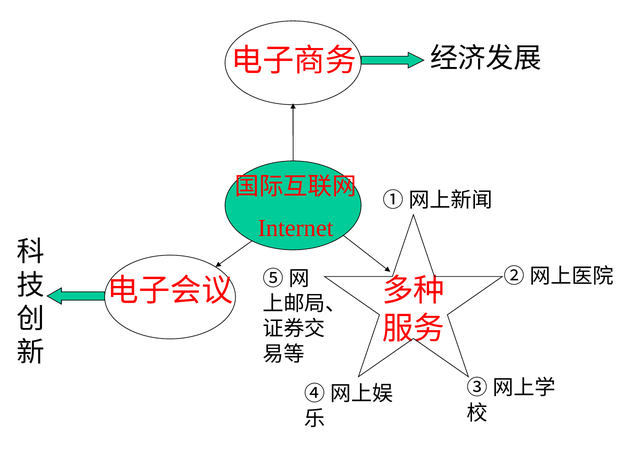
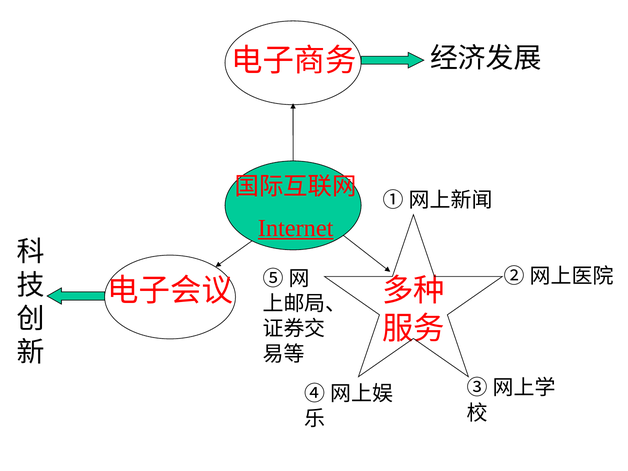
Internet underline: none -> present
